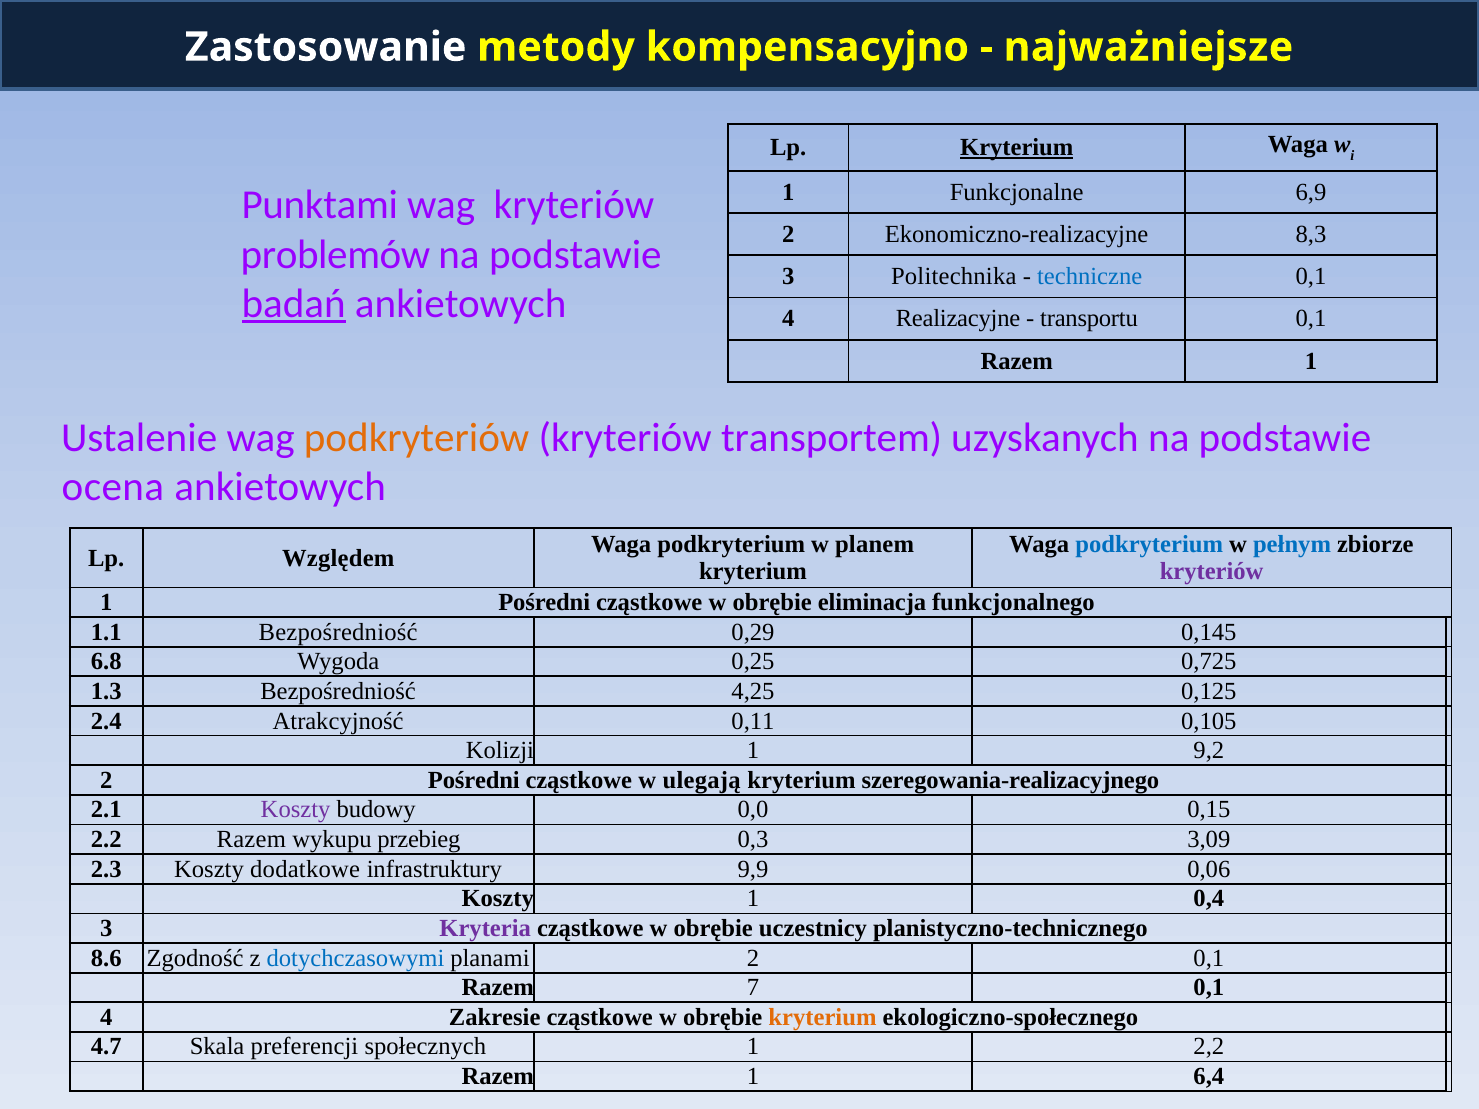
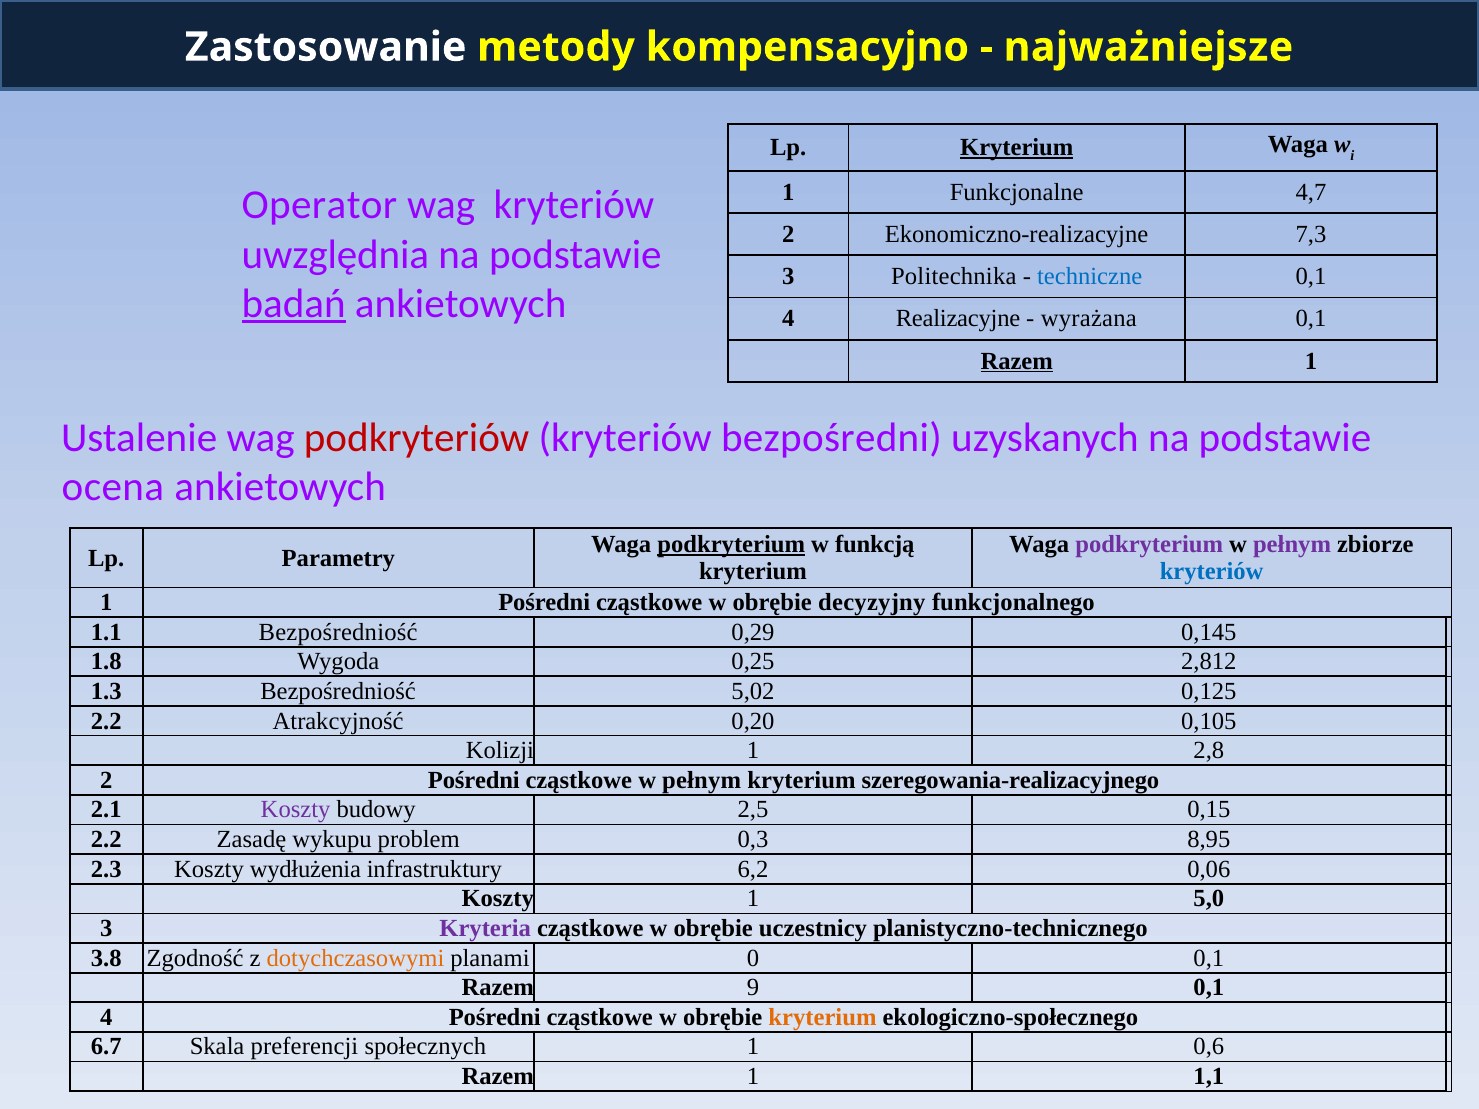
6,9: 6,9 -> 4,7
Punktami: Punktami -> Operator
8,3: 8,3 -> 7,3
problemów: problemów -> uwzględnia
transportu: transportu -> wyrażana
Razem at (1017, 361) underline: none -> present
podkryteriów colour: orange -> red
transportem: transportem -> bezpośredni
podkryterium at (731, 544) underline: none -> present
planem: planem -> funkcją
podkryterium at (1149, 544) colour: blue -> purple
pełnym at (1292, 544) colour: blue -> purple
Względem: Względem -> Parametry
kryteriów at (1212, 572) colour: purple -> blue
eliminacja: eliminacja -> decyzyjny
6.8: 6.8 -> 1.8
0,725: 0,725 -> 2,812
4,25: 4,25 -> 5,02
2.4 at (106, 721): 2.4 -> 2.2
0,11: 0,11 -> 0,20
9,2: 9,2 -> 2,8
cząstkowe w ulegają: ulegają -> pełnym
0,0: 0,0 -> 2,5
2.2 Razem: Razem -> Zasadę
przebieg: przebieg -> problem
3,09: 3,09 -> 8,95
dodatkowe: dodatkowe -> wydłużenia
9,9: 9,9 -> 6,2
0,4: 0,4 -> 5,0
8.6: 8.6 -> 3.8
dotychczasowymi colour: blue -> orange
planami 2: 2 -> 0
7: 7 -> 9
4 Zakresie: Zakresie -> Pośredni
4.7: 4.7 -> 6.7
2,2: 2,2 -> 0,6
6,4: 6,4 -> 1,1
